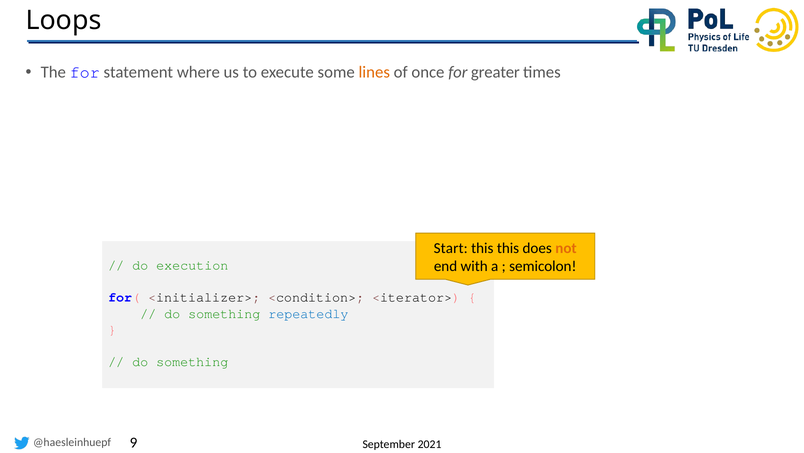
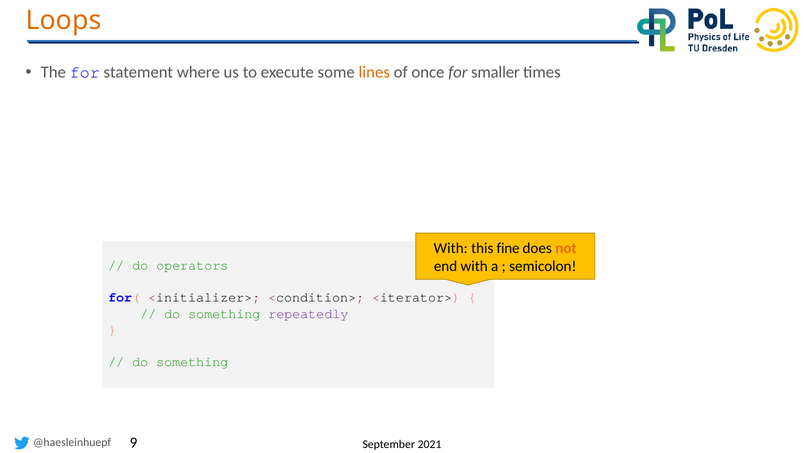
Loops colour: black -> orange
greater: greater -> smaller
Start at (451, 248): Start -> With
this this: this -> fine
execution: execution -> operators
repeatedly colour: blue -> purple
